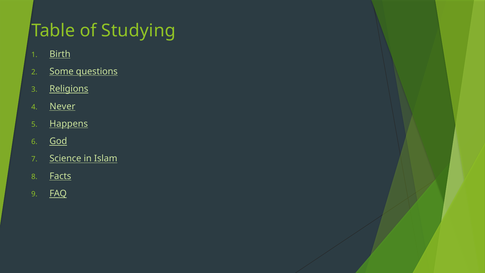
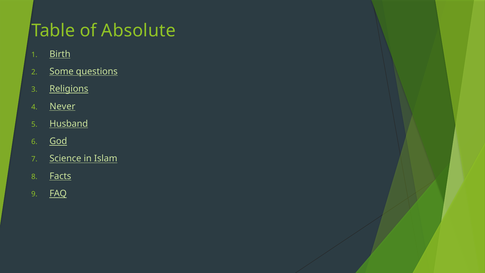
Studying: Studying -> Absolute
Happens: Happens -> Husband
